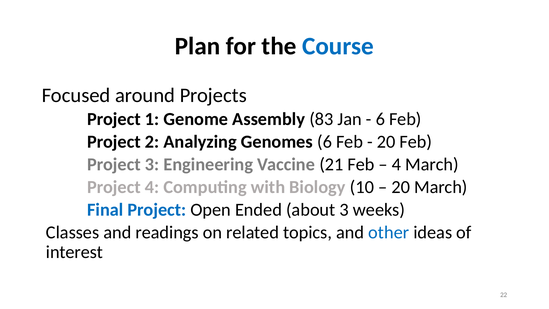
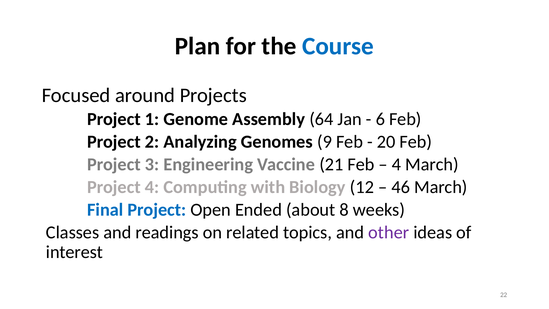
83: 83 -> 64
Genomes 6: 6 -> 9
10: 10 -> 12
20 at (401, 187): 20 -> 46
about 3: 3 -> 8
other colour: blue -> purple
